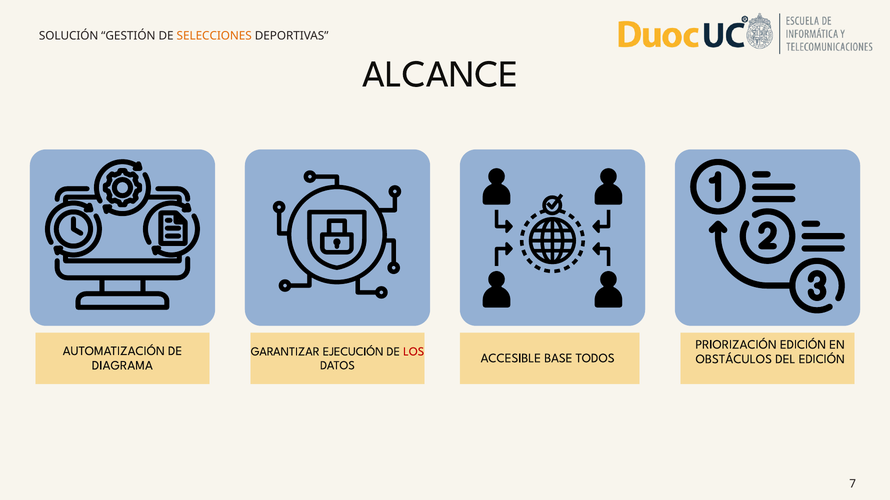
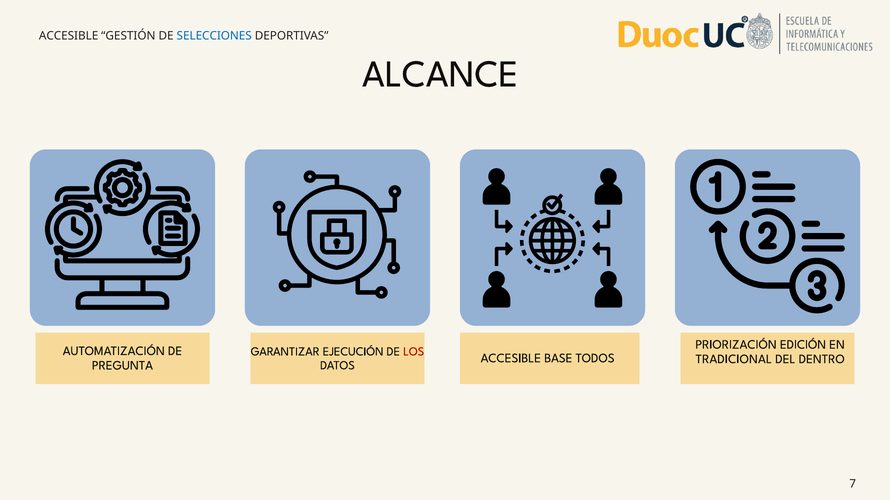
SOLUCIÓN at (69, 36): SOLUCIÓN -> ACCESIBLE
SELECCIONES colour: orange -> blue
OBSTÁCULOS: OBSTÁCULOS -> TRADICIONAL
DEL EDICIÓN: EDICIÓN -> DENTRO
DIAGRAMA: DIAGRAMA -> PREGUNTA
